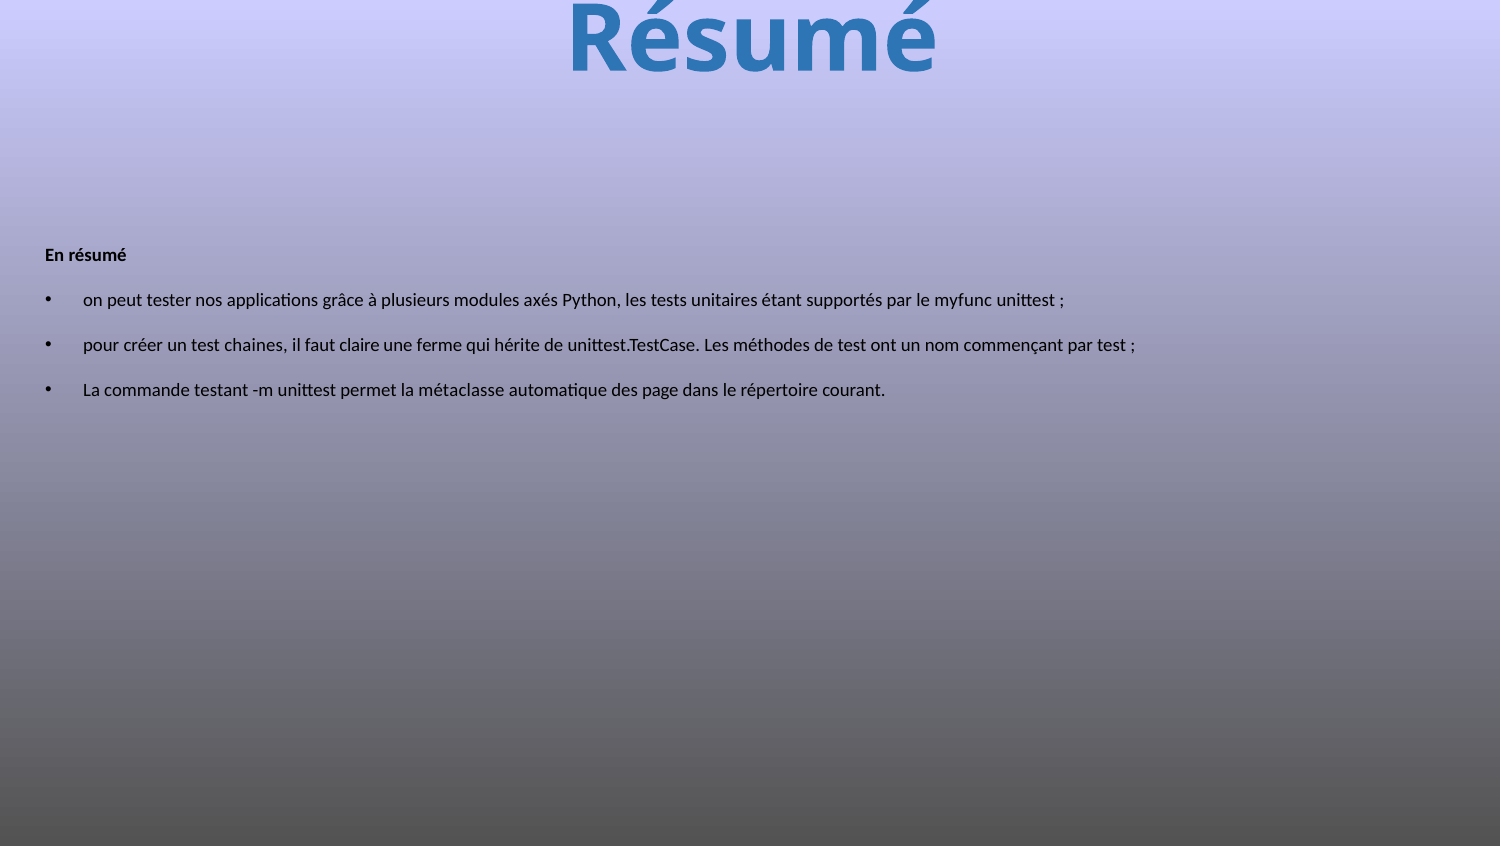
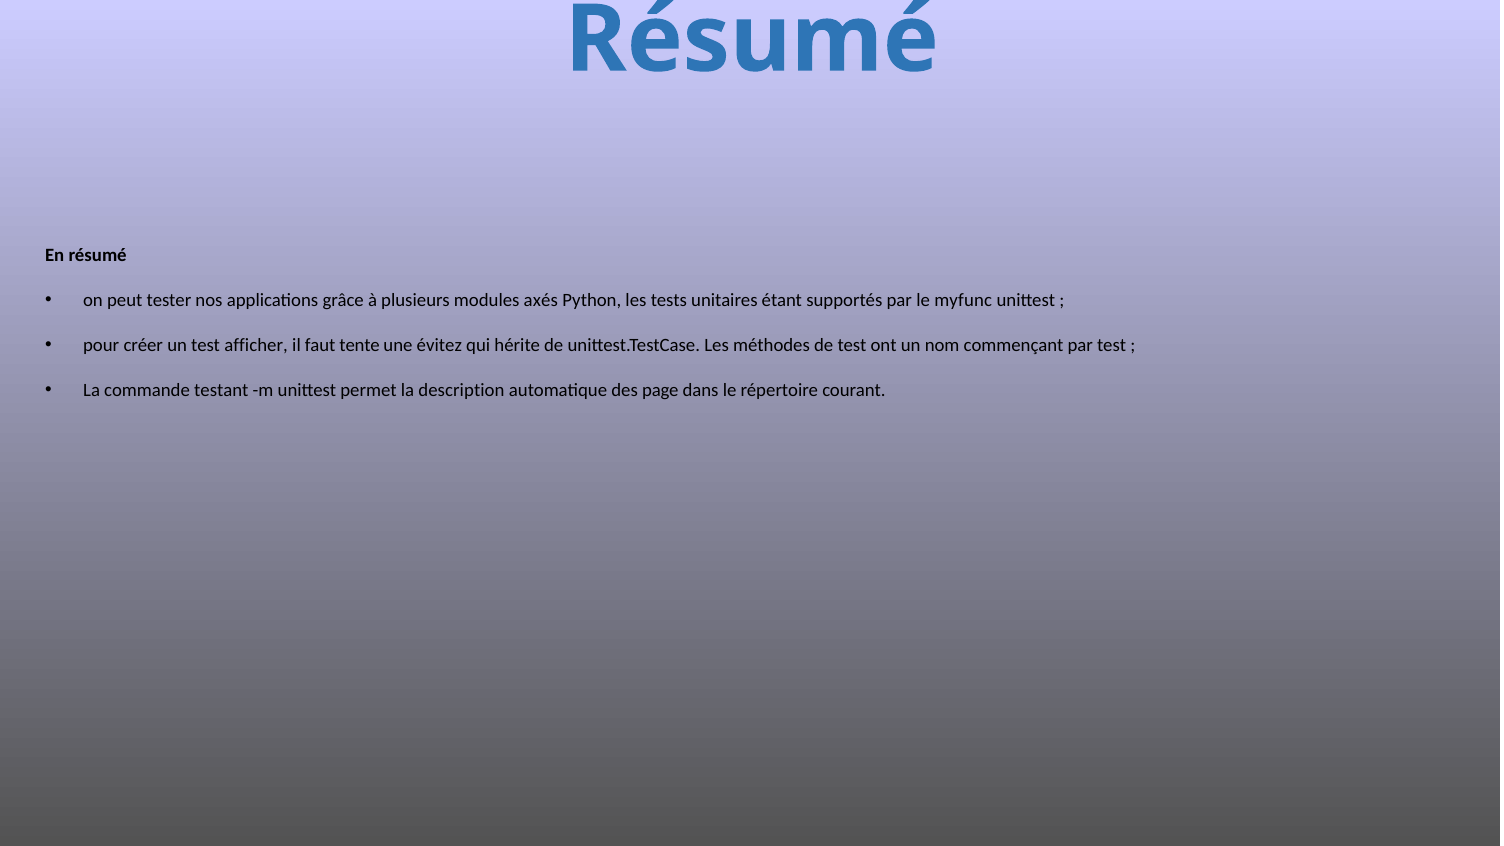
chaines: chaines -> afficher
claire: claire -> tente
ferme: ferme -> évitez
métaclasse: métaclasse -> description
